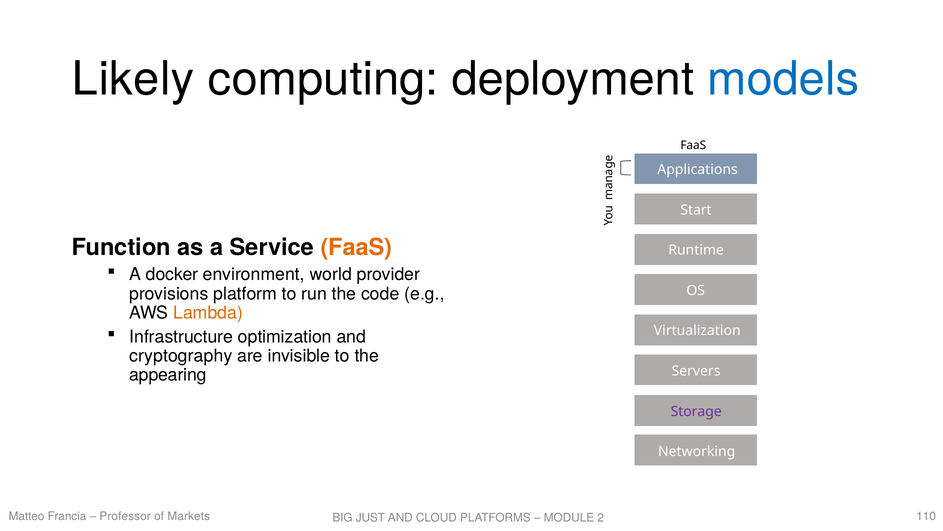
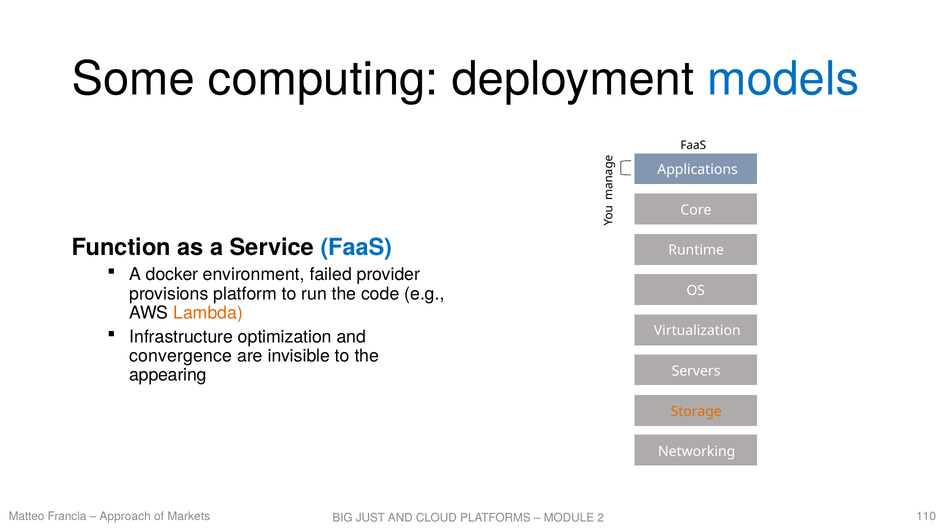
Likely: Likely -> Some
Start: Start -> Core
FaaS at (356, 247) colour: orange -> blue
world: world -> failed
cryptography: cryptography -> convergence
Storage colour: purple -> orange
Professor: Professor -> Approach
